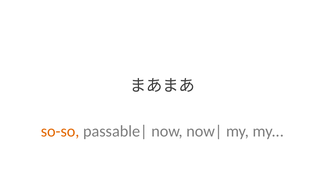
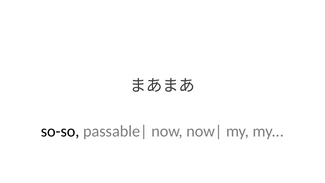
so-so colour: orange -> black
